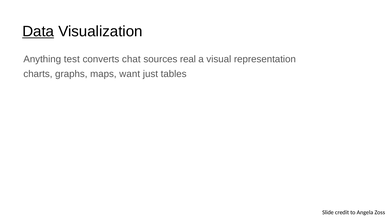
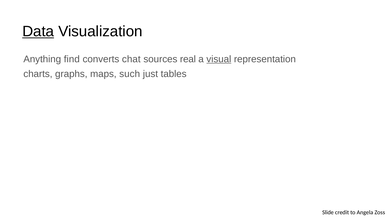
test: test -> find
visual underline: none -> present
want: want -> such
